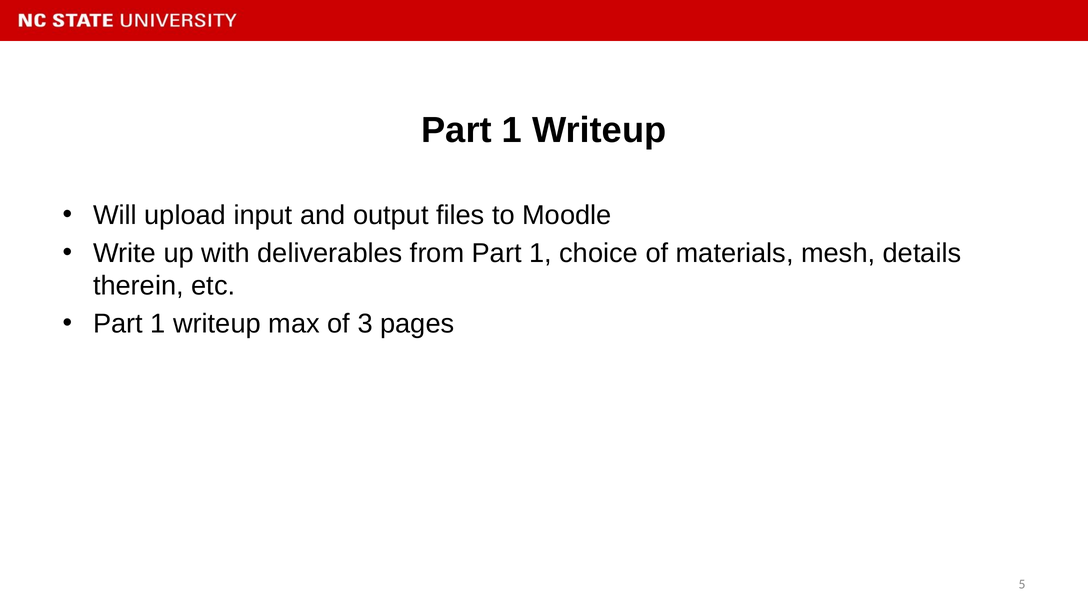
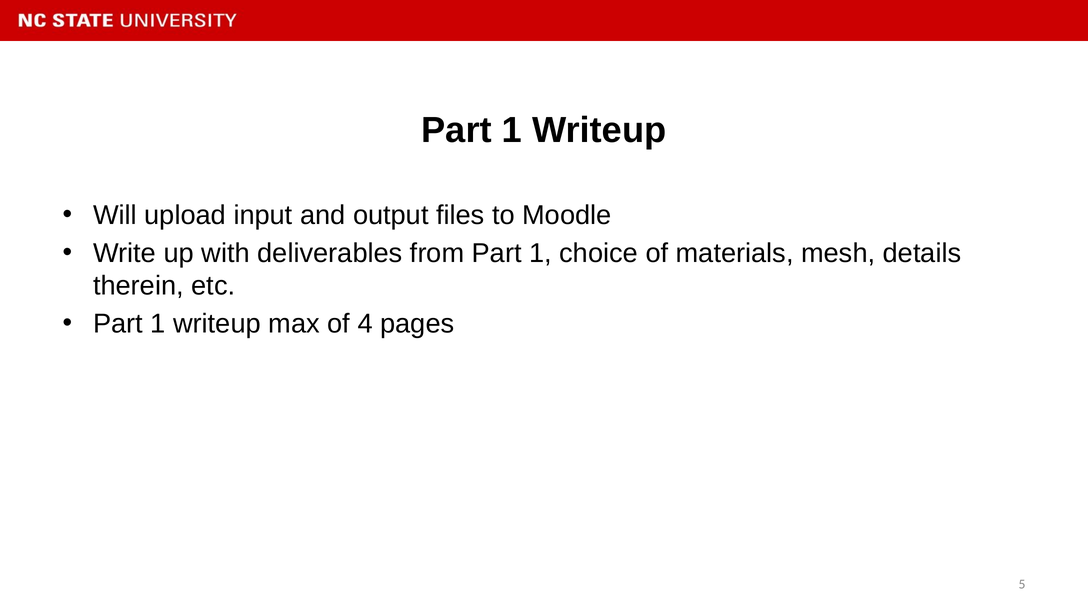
3: 3 -> 4
